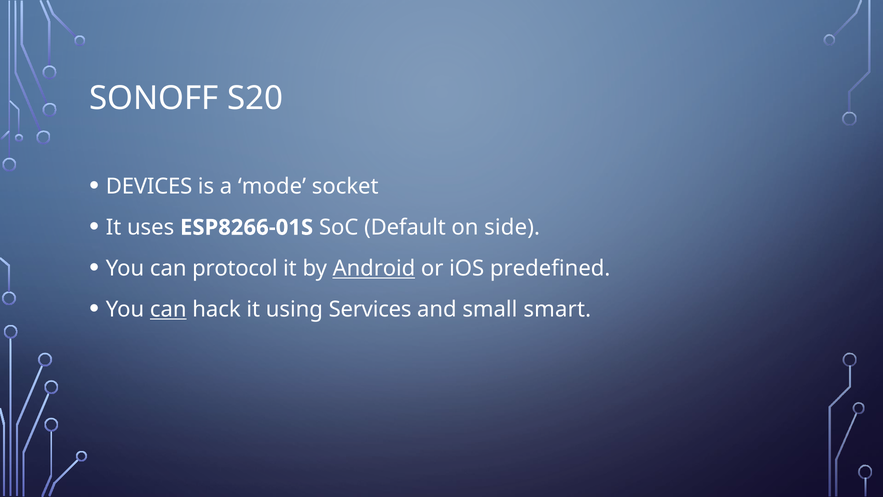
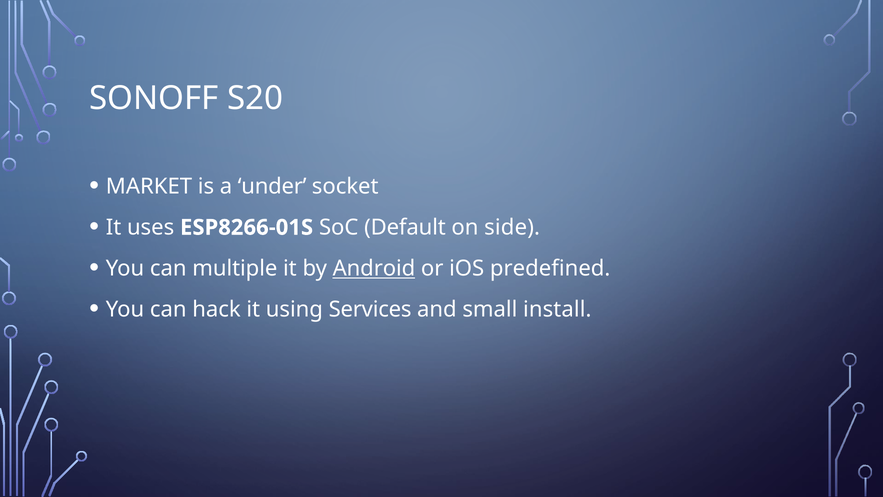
DEVICES: DEVICES -> MARKET
mode: mode -> under
protocol: protocol -> multiple
can at (168, 309) underline: present -> none
smart: smart -> install
